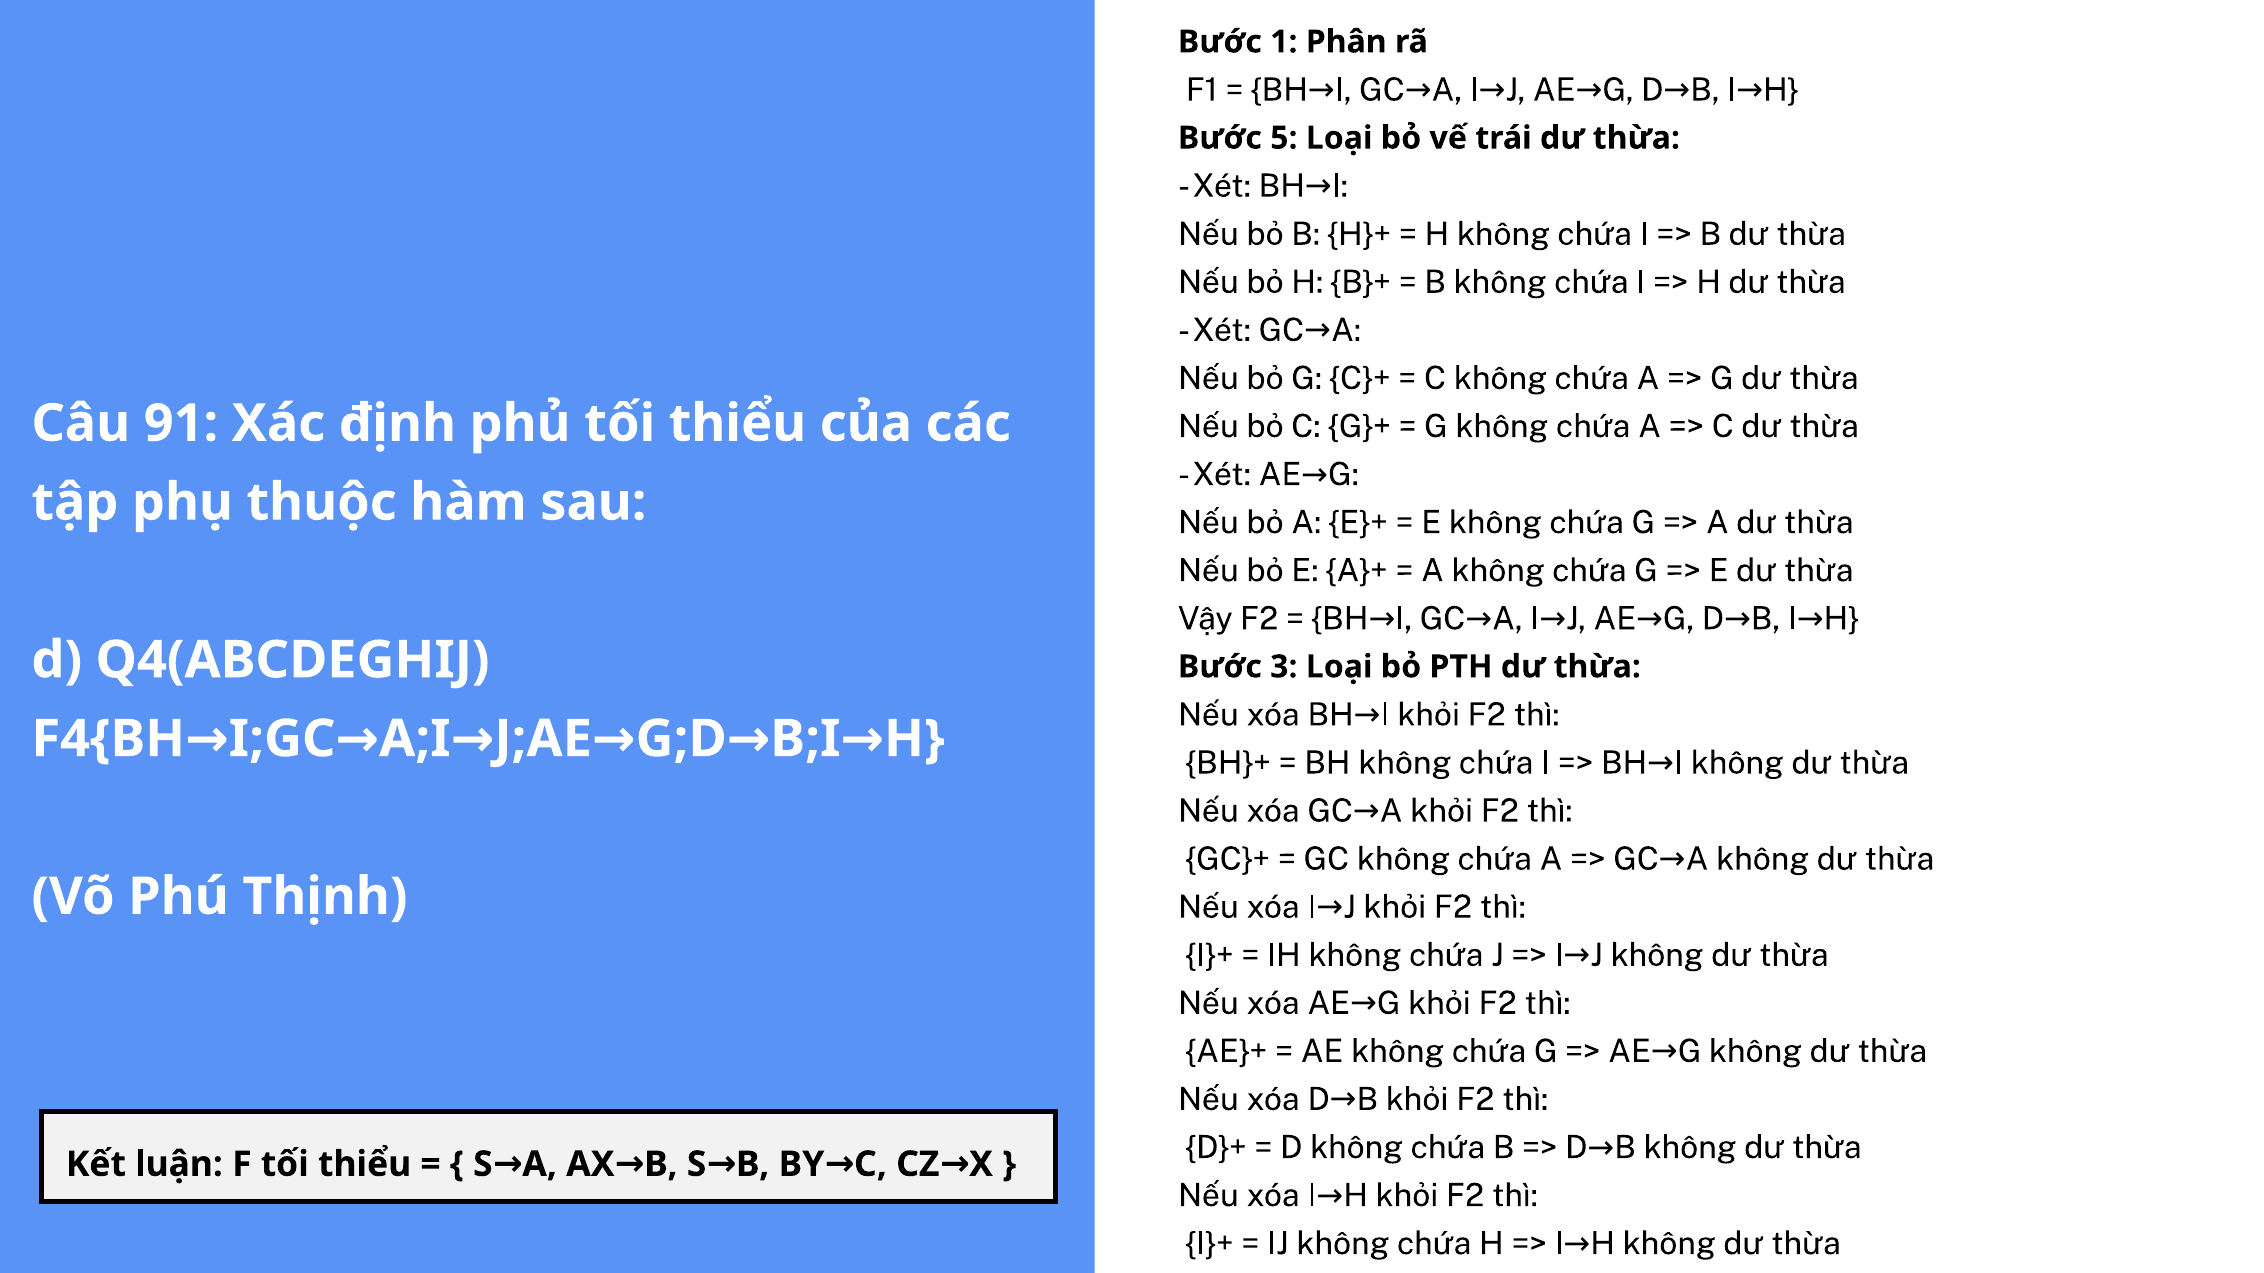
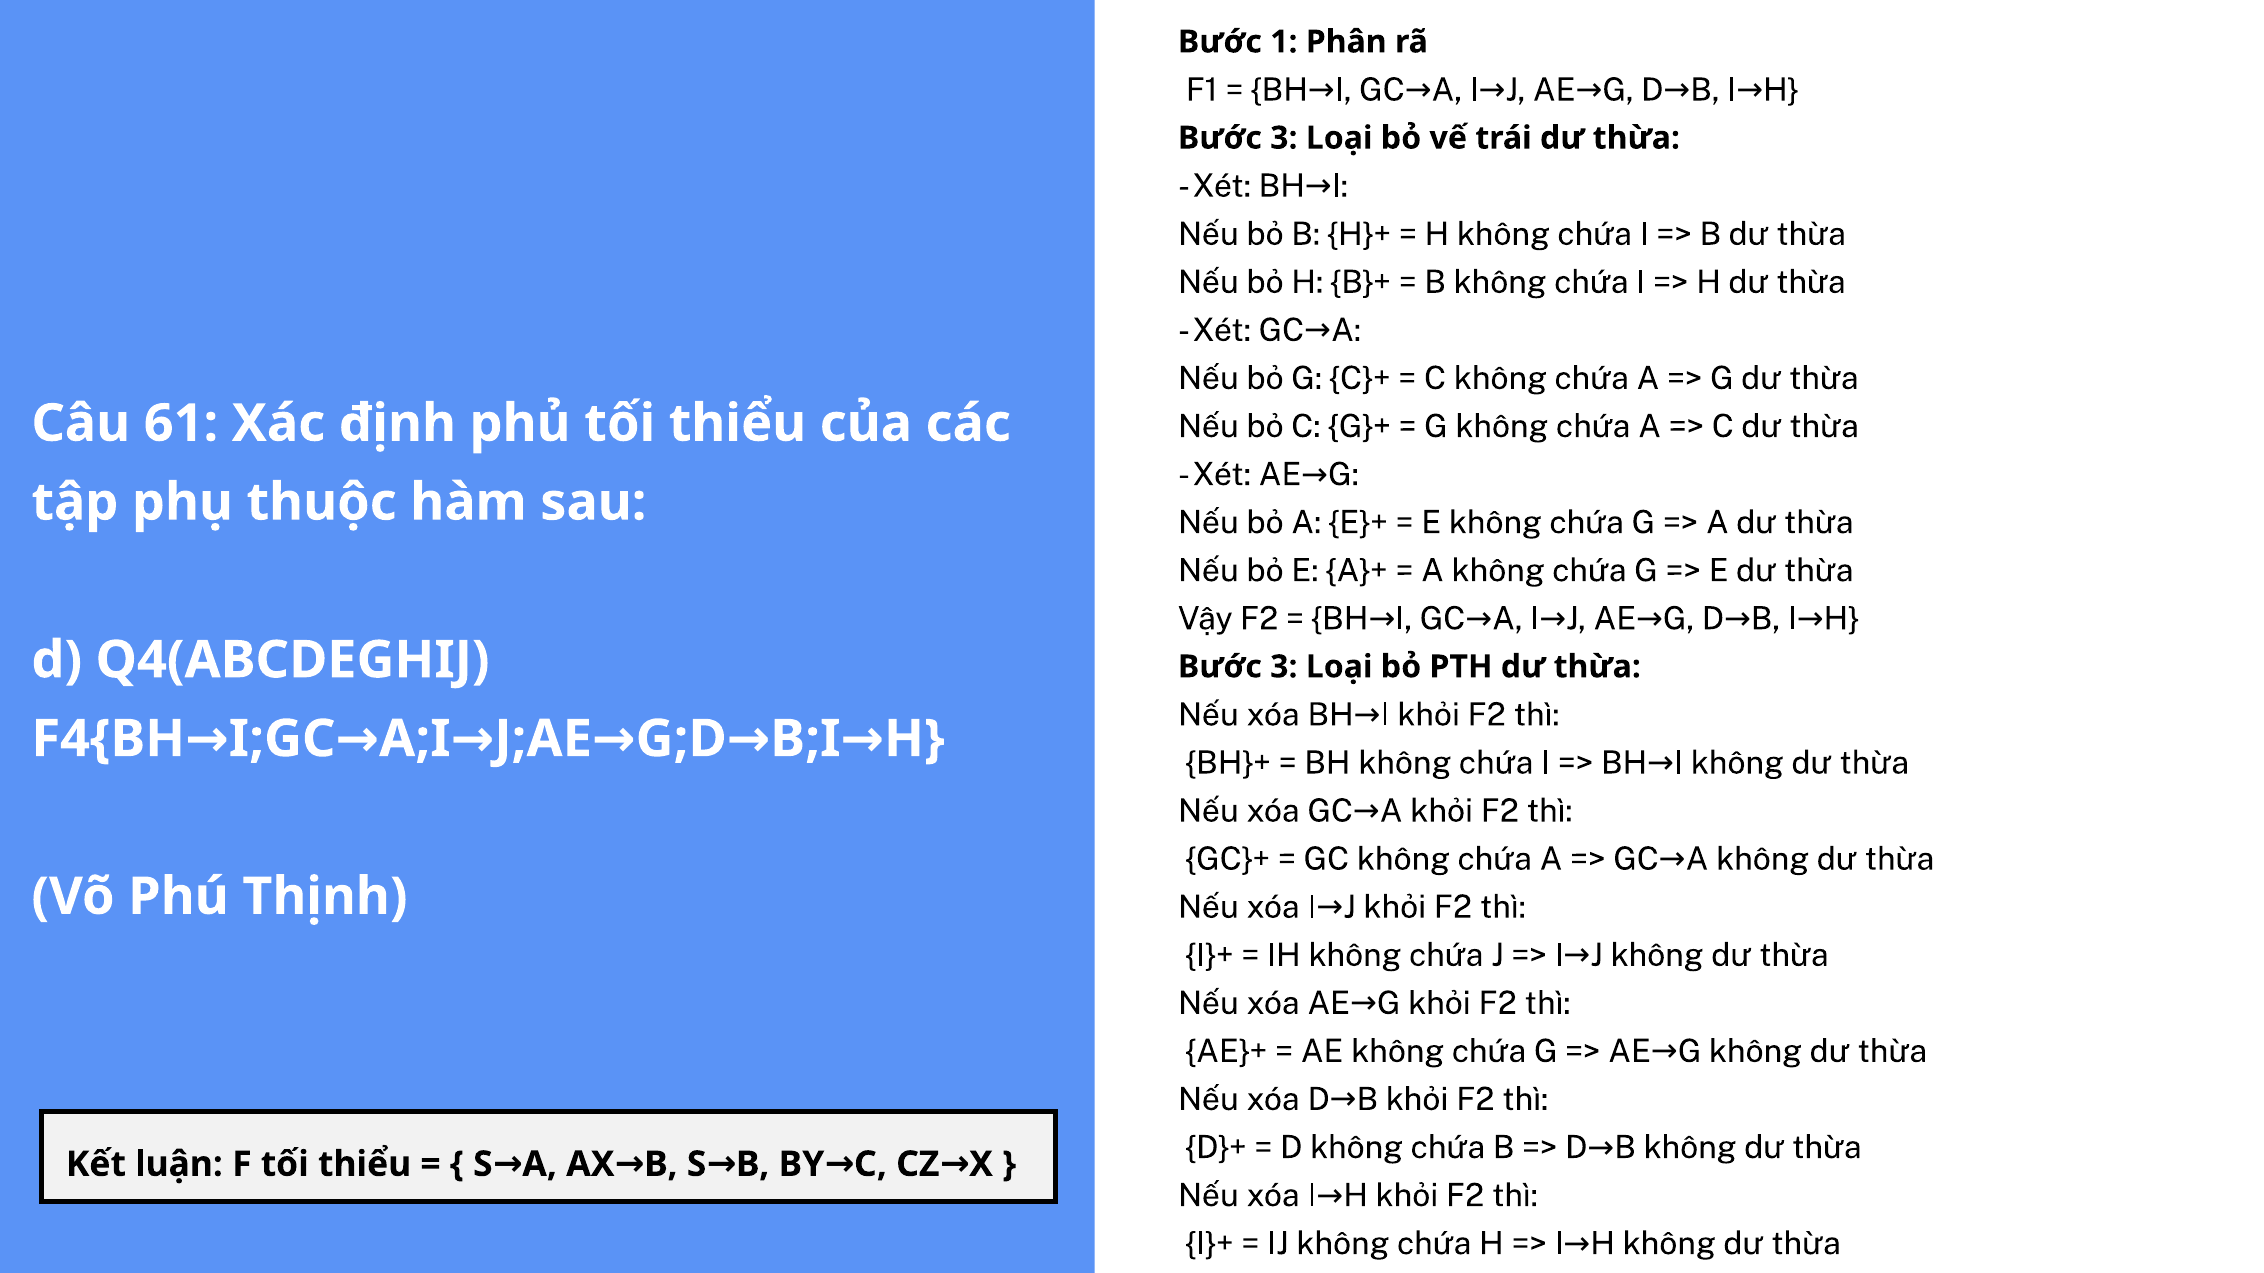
5 at (1284, 138): 5 -> 3
91: 91 -> 61
